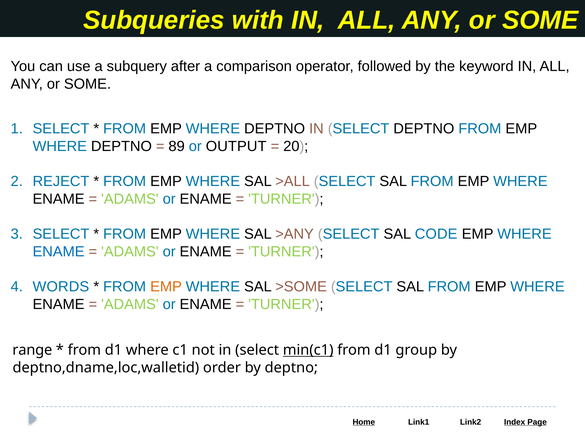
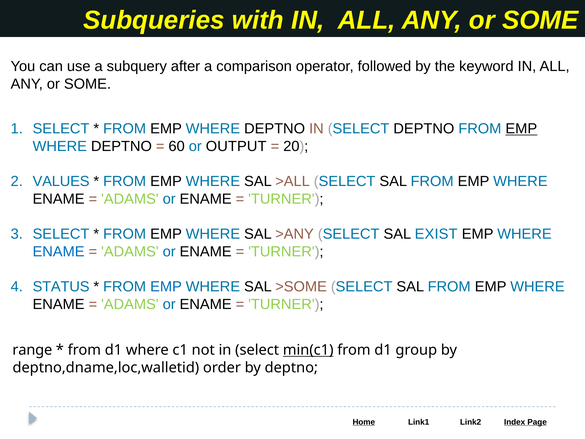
EMP at (521, 129) underline: none -> present
89: 89 -> 60
REJECT: REJECT -> VALUES
CODE: CODE -> EXIST
WORDS: WORDS -> STATUS
EMP at (166, 287) colour: orange -> blue
